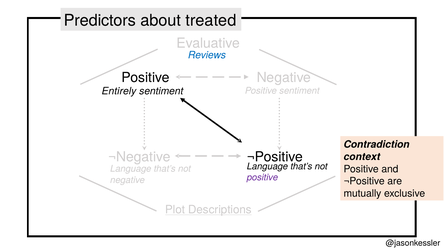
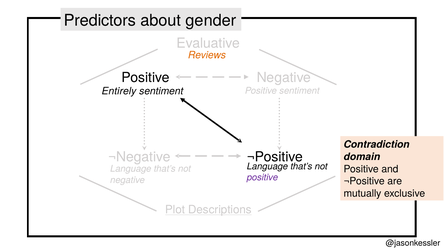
treated: treated -> gender
Reviews colour: blue -> orange
context: context -> domain
